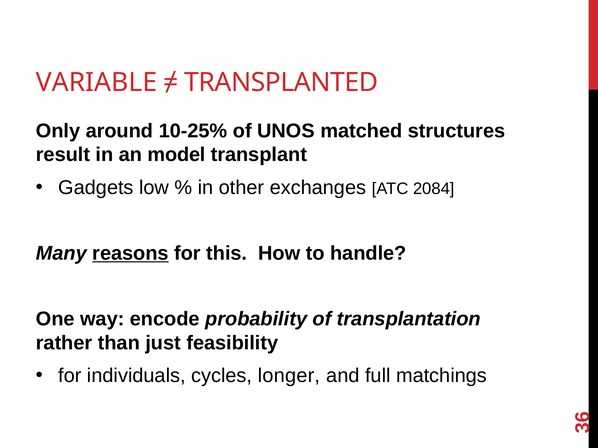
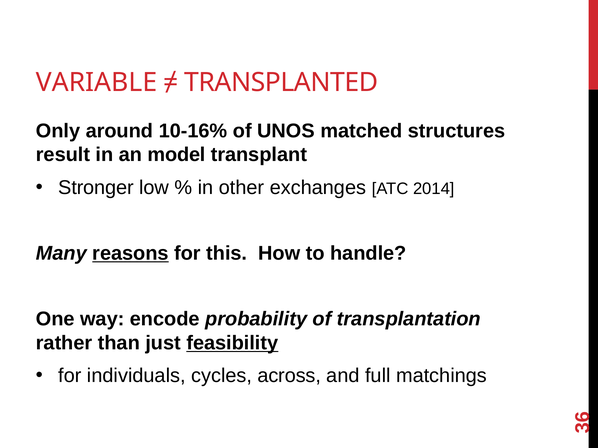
10-25%: 10-25% -> 10-16%
Gadgets: Gadgets -> Stronger
2084: 2084 -> 2014
feasibility underline: none -> present
longer: longer -> across
